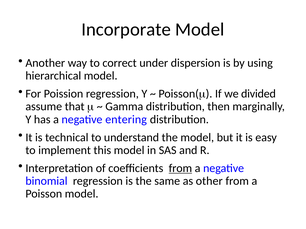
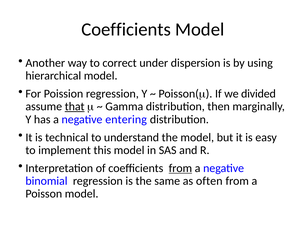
Incorporate at (126, 30): Incorporate -> Coefficients
that underline: none -> present
other: other -> often
